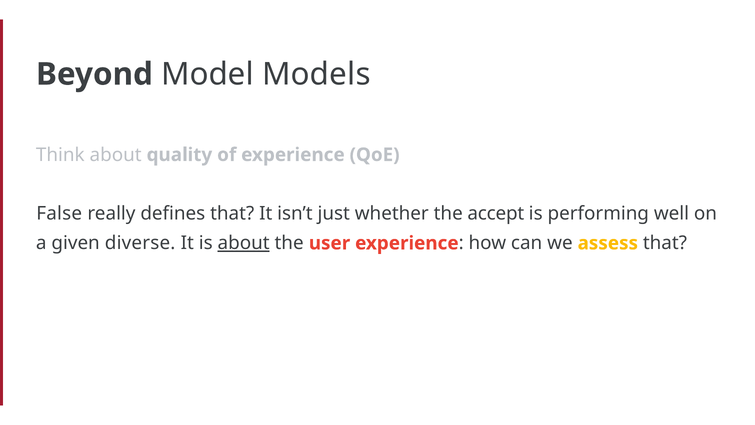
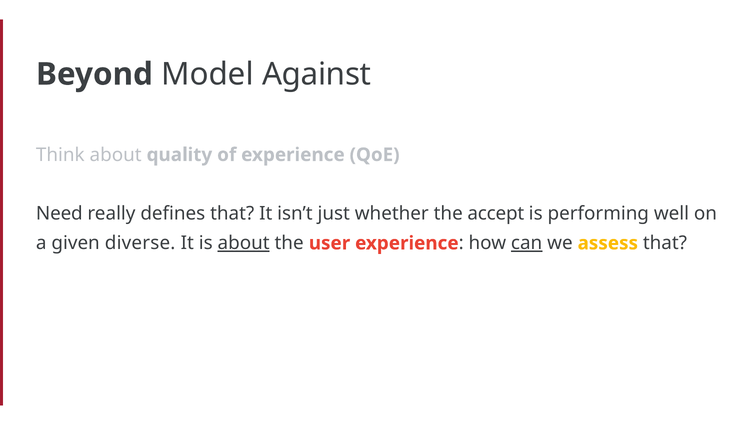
Models: Models -> Against
False: False -> Need
can underline: none -> present
